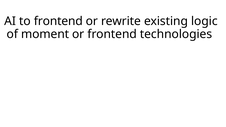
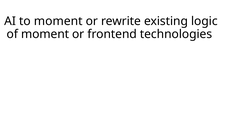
to frontend: frontend -> moment
